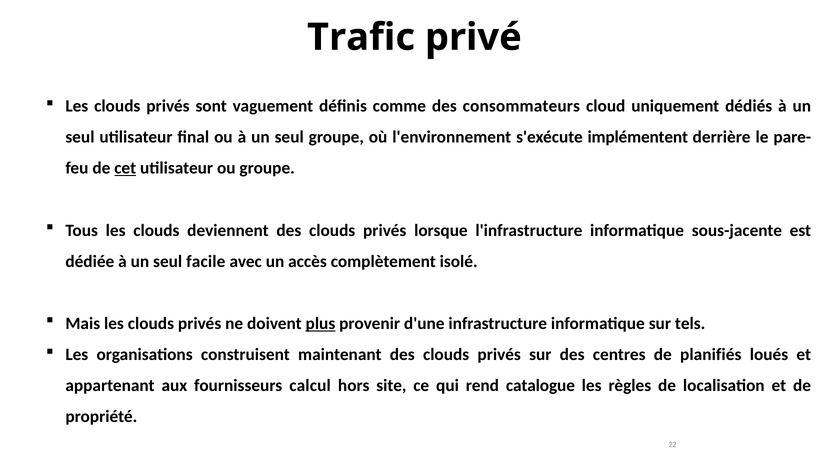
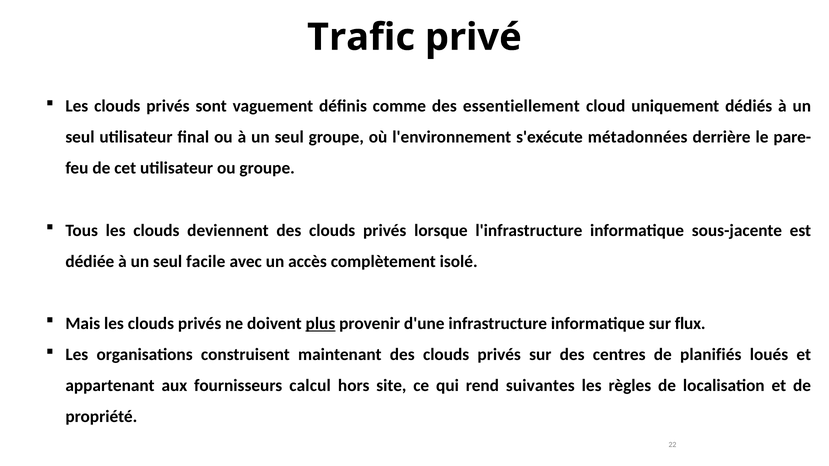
consommateurs: consommateurs -> essentiellement
implémentent: implémentent -> métadonnées
cet underline: present -> none
tels: tels -> flux
catalogue: catalogue -> suivantes
